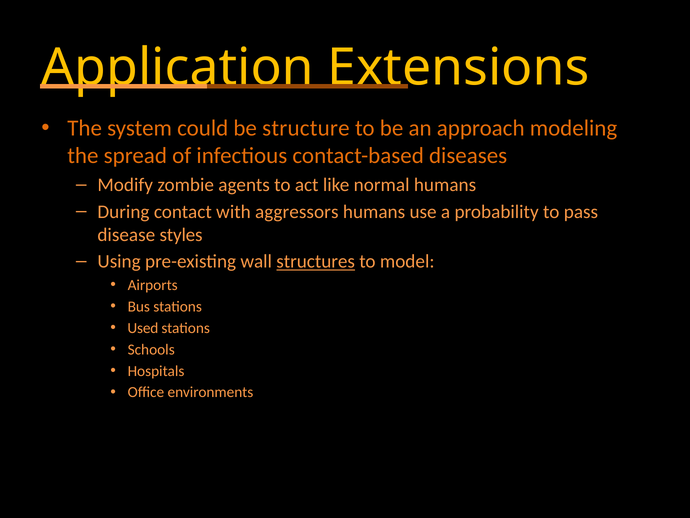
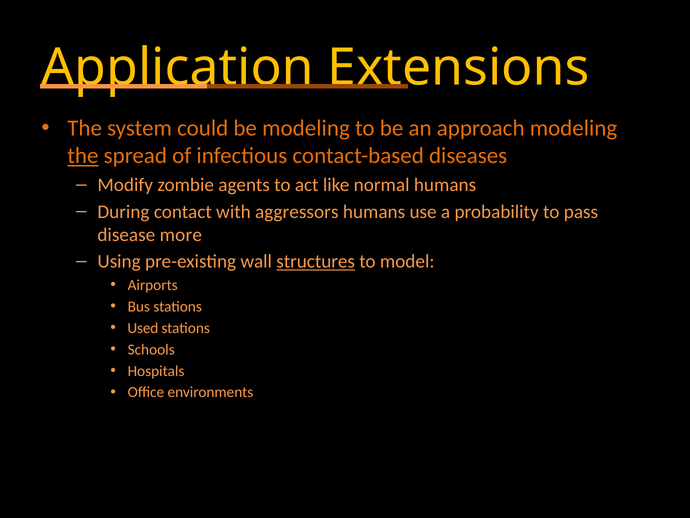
be structure: structure -> modeling
the at (83, 156) underline: none -> present
styles: styles -> more
